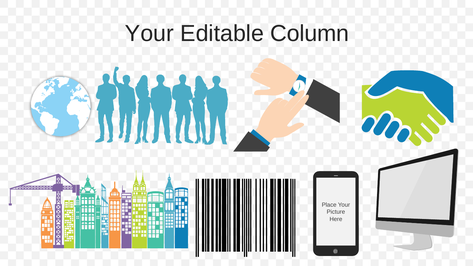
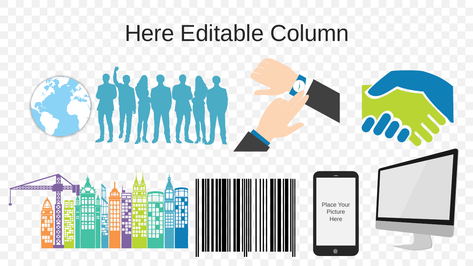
Your at (149, 34): Your -> Here
